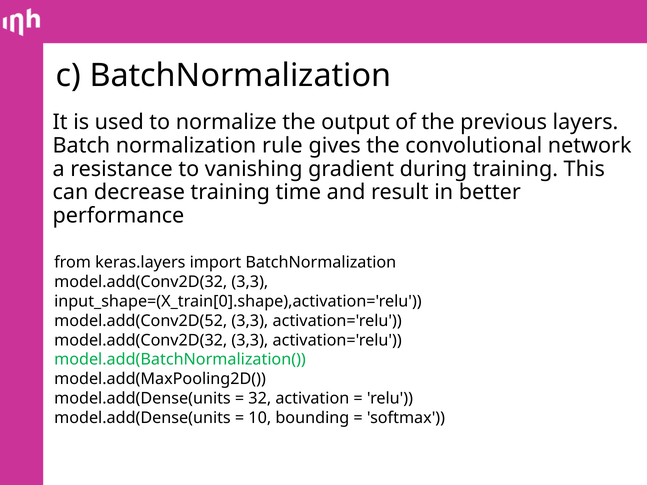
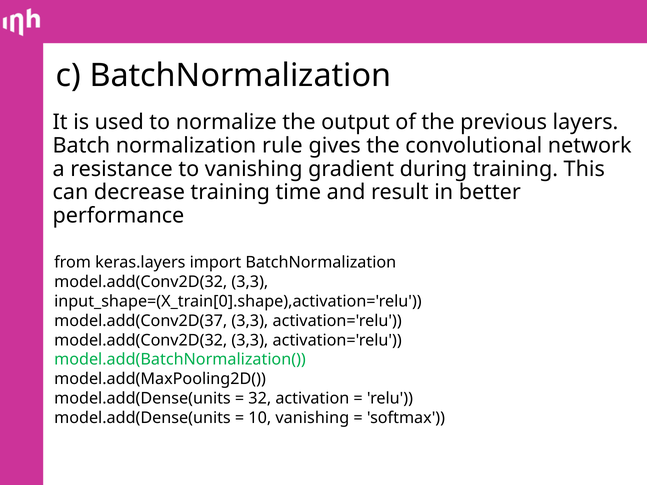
model.add(Conv2D(52: model.add(Conv2D(52 -> model.add(Conv2D(37
10 bounding: bounding -> vanishing
